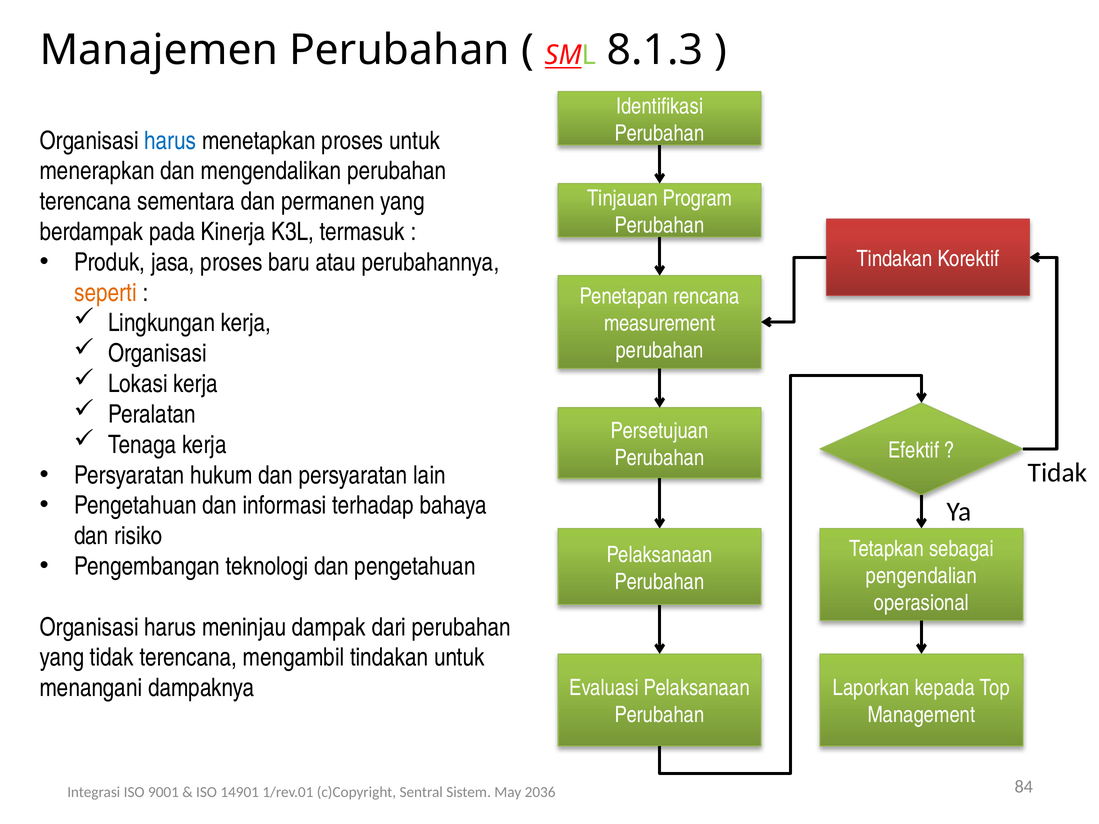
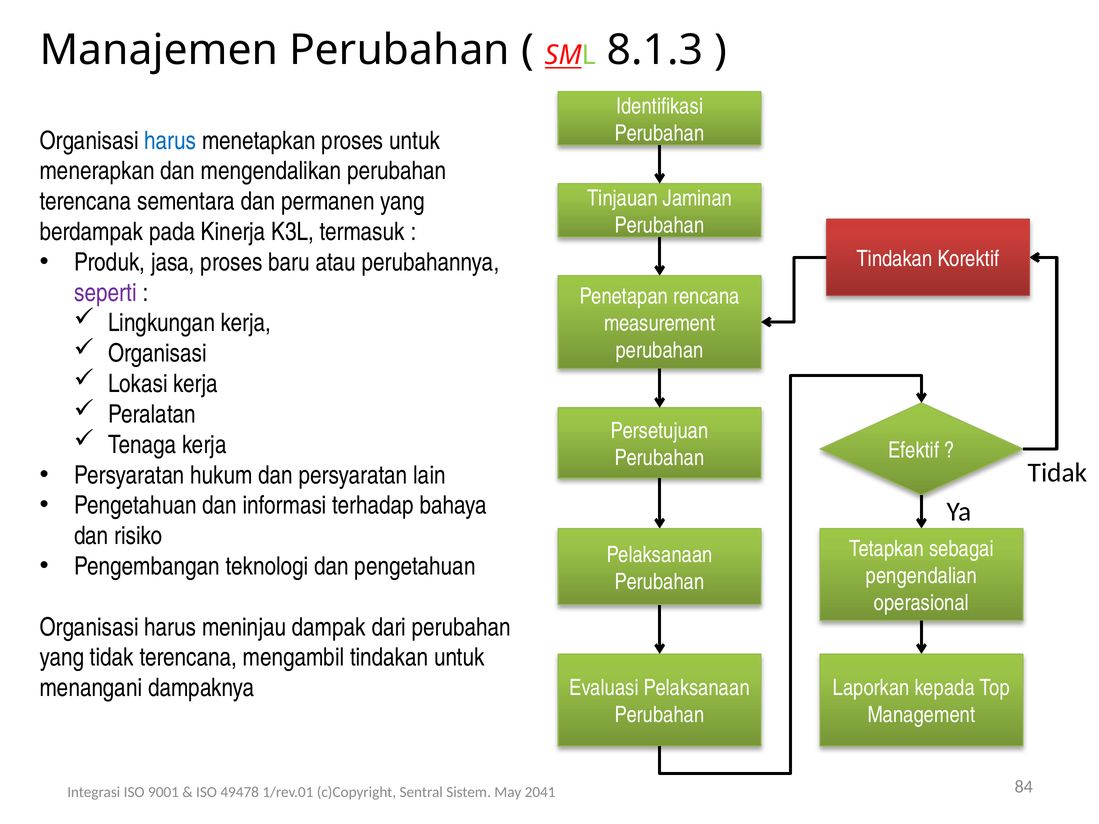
Program: Program -> Jaminan
seperti colour: orange -> purple
14901: 14901 -> 49478
2036: 2036 -> 2041
